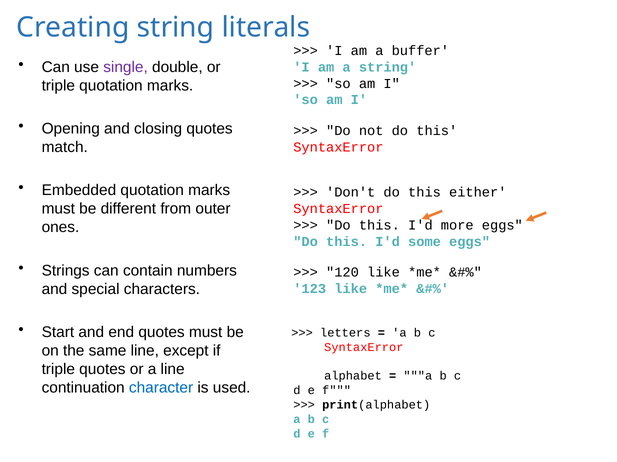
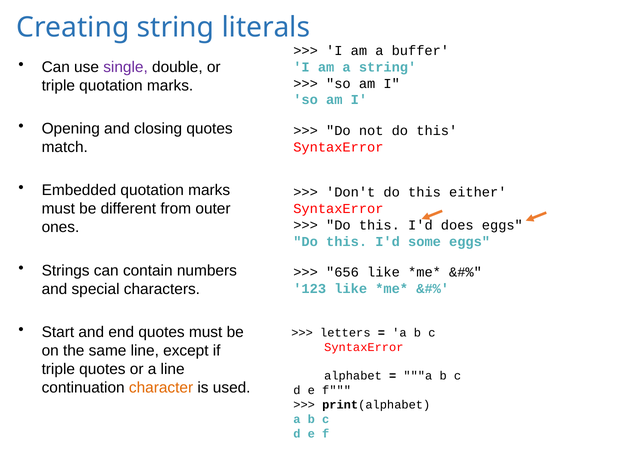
more: more -> does
120: 120 -> 656
character colour: blue -> orange
